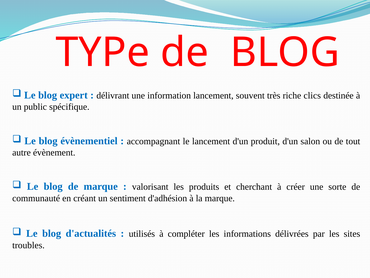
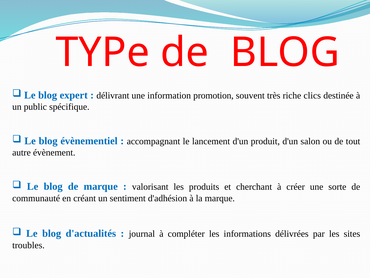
information lancement: lancement -> promotion
utilisés: utilisés -> journal
